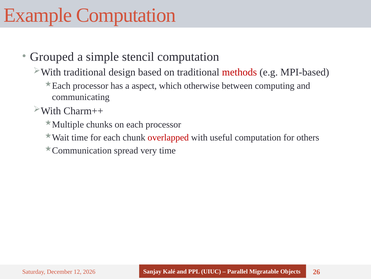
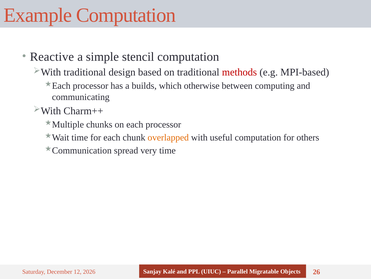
Grouped: Grouped -> Reactive
aspect: aspect -> builds
overlapped colour: red -> orange
